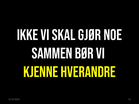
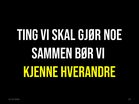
IKKE: IKKE -> TING
